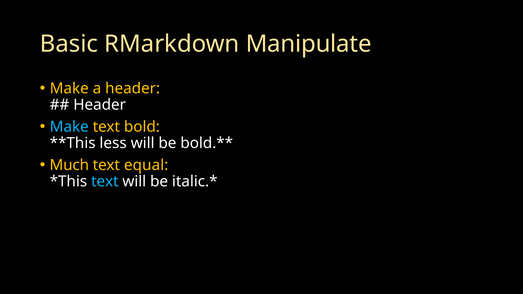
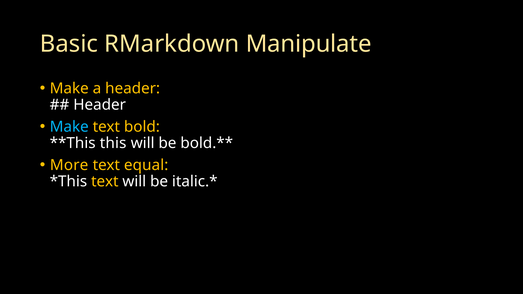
less: less -> this
Much: Much -> More
text at (105, 182) colour: light blue -> yellow
